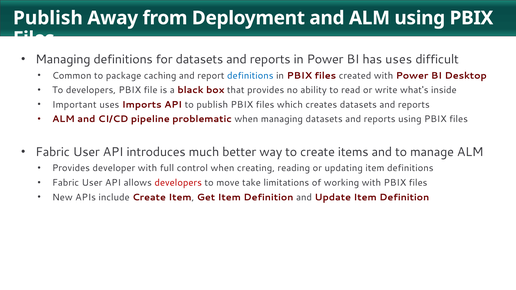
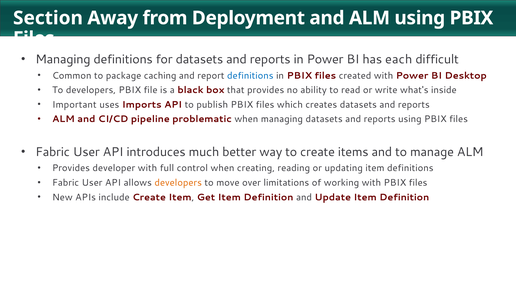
Publish at (48, 18): Publish -> Section
has uses: uses -> each
developers at (178, 183) colour: red -> orange
take: take -> over
